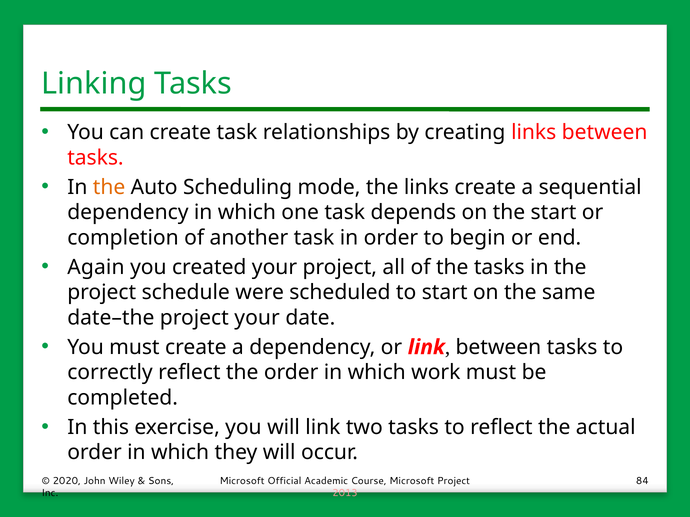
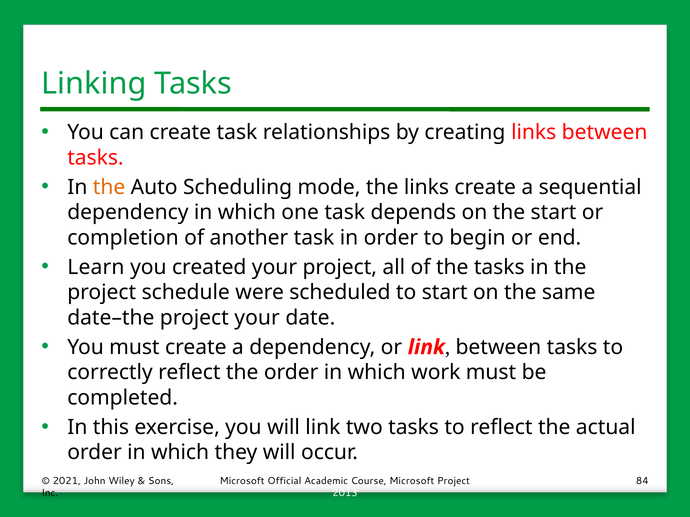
Again: Again -> Learn
2020: 2020 -> 2021
2013 colour: pink -> white
